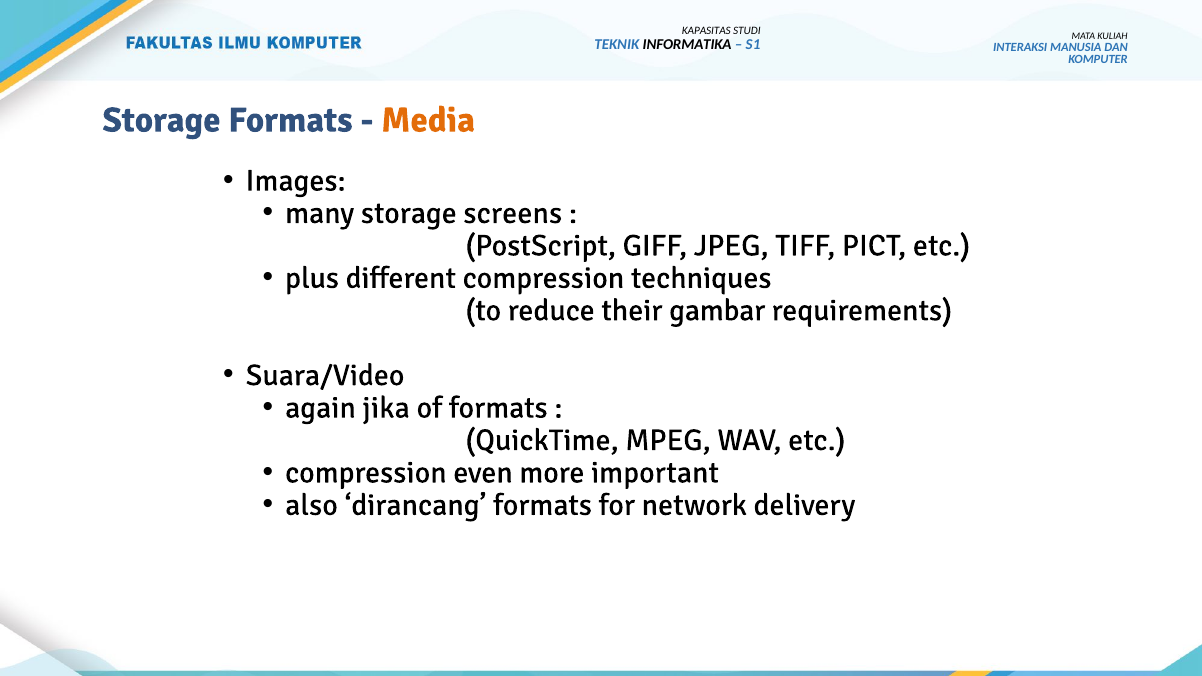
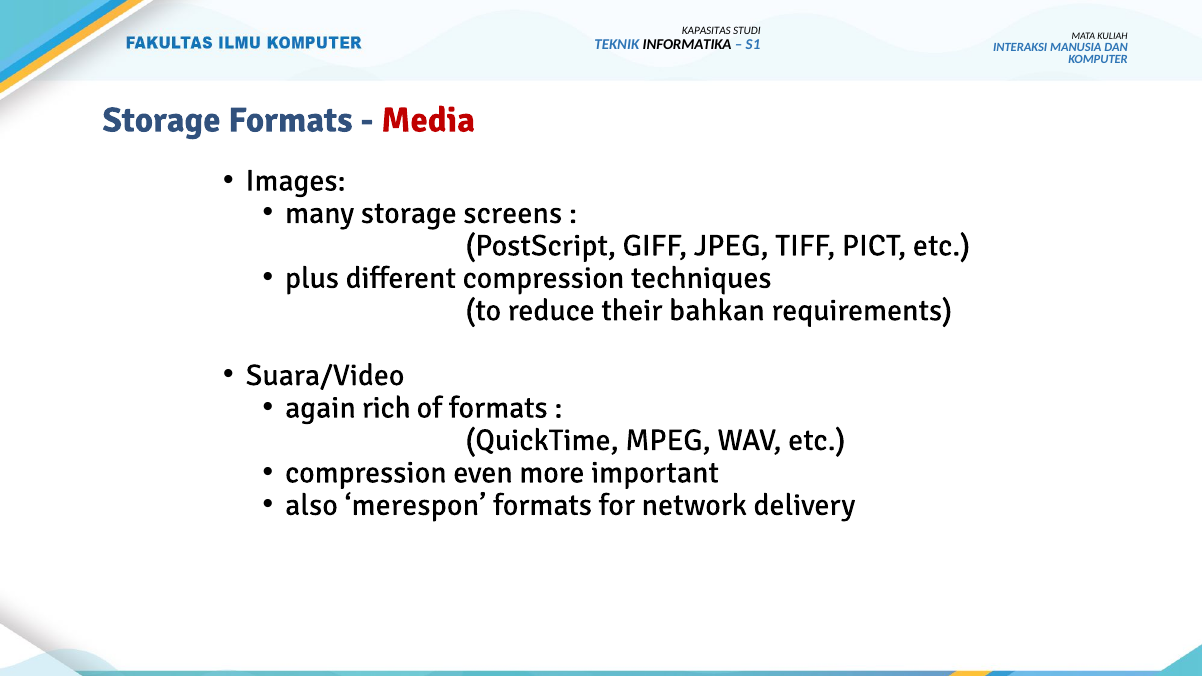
Media colour: orange -> red
gambar: gambar -> bahkan
jika: jika -> rich
dirancang: dirancang -> merespon
